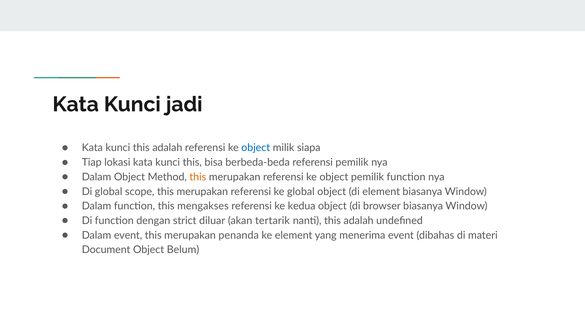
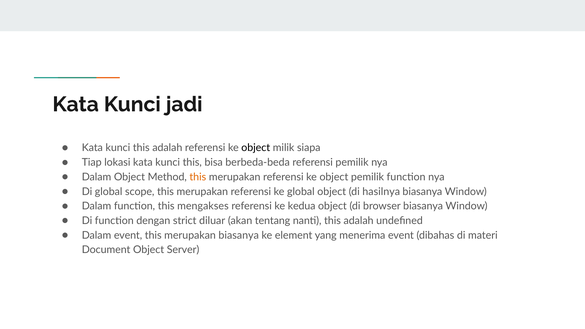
object at (256, 148) colour: blue -> black
di element: element -> hasilnya
tertarik: tertarik -> tentang
merupakan penanda: penanda -> biasanya
Belum: Belum -> Server
